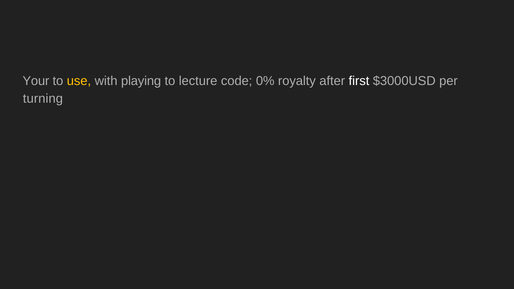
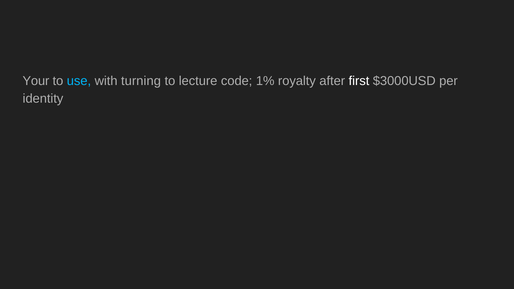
use colour: yellow -> light blue
playing: playing -> turning
0%: 0% -> 1%
turning: turning -> identity
